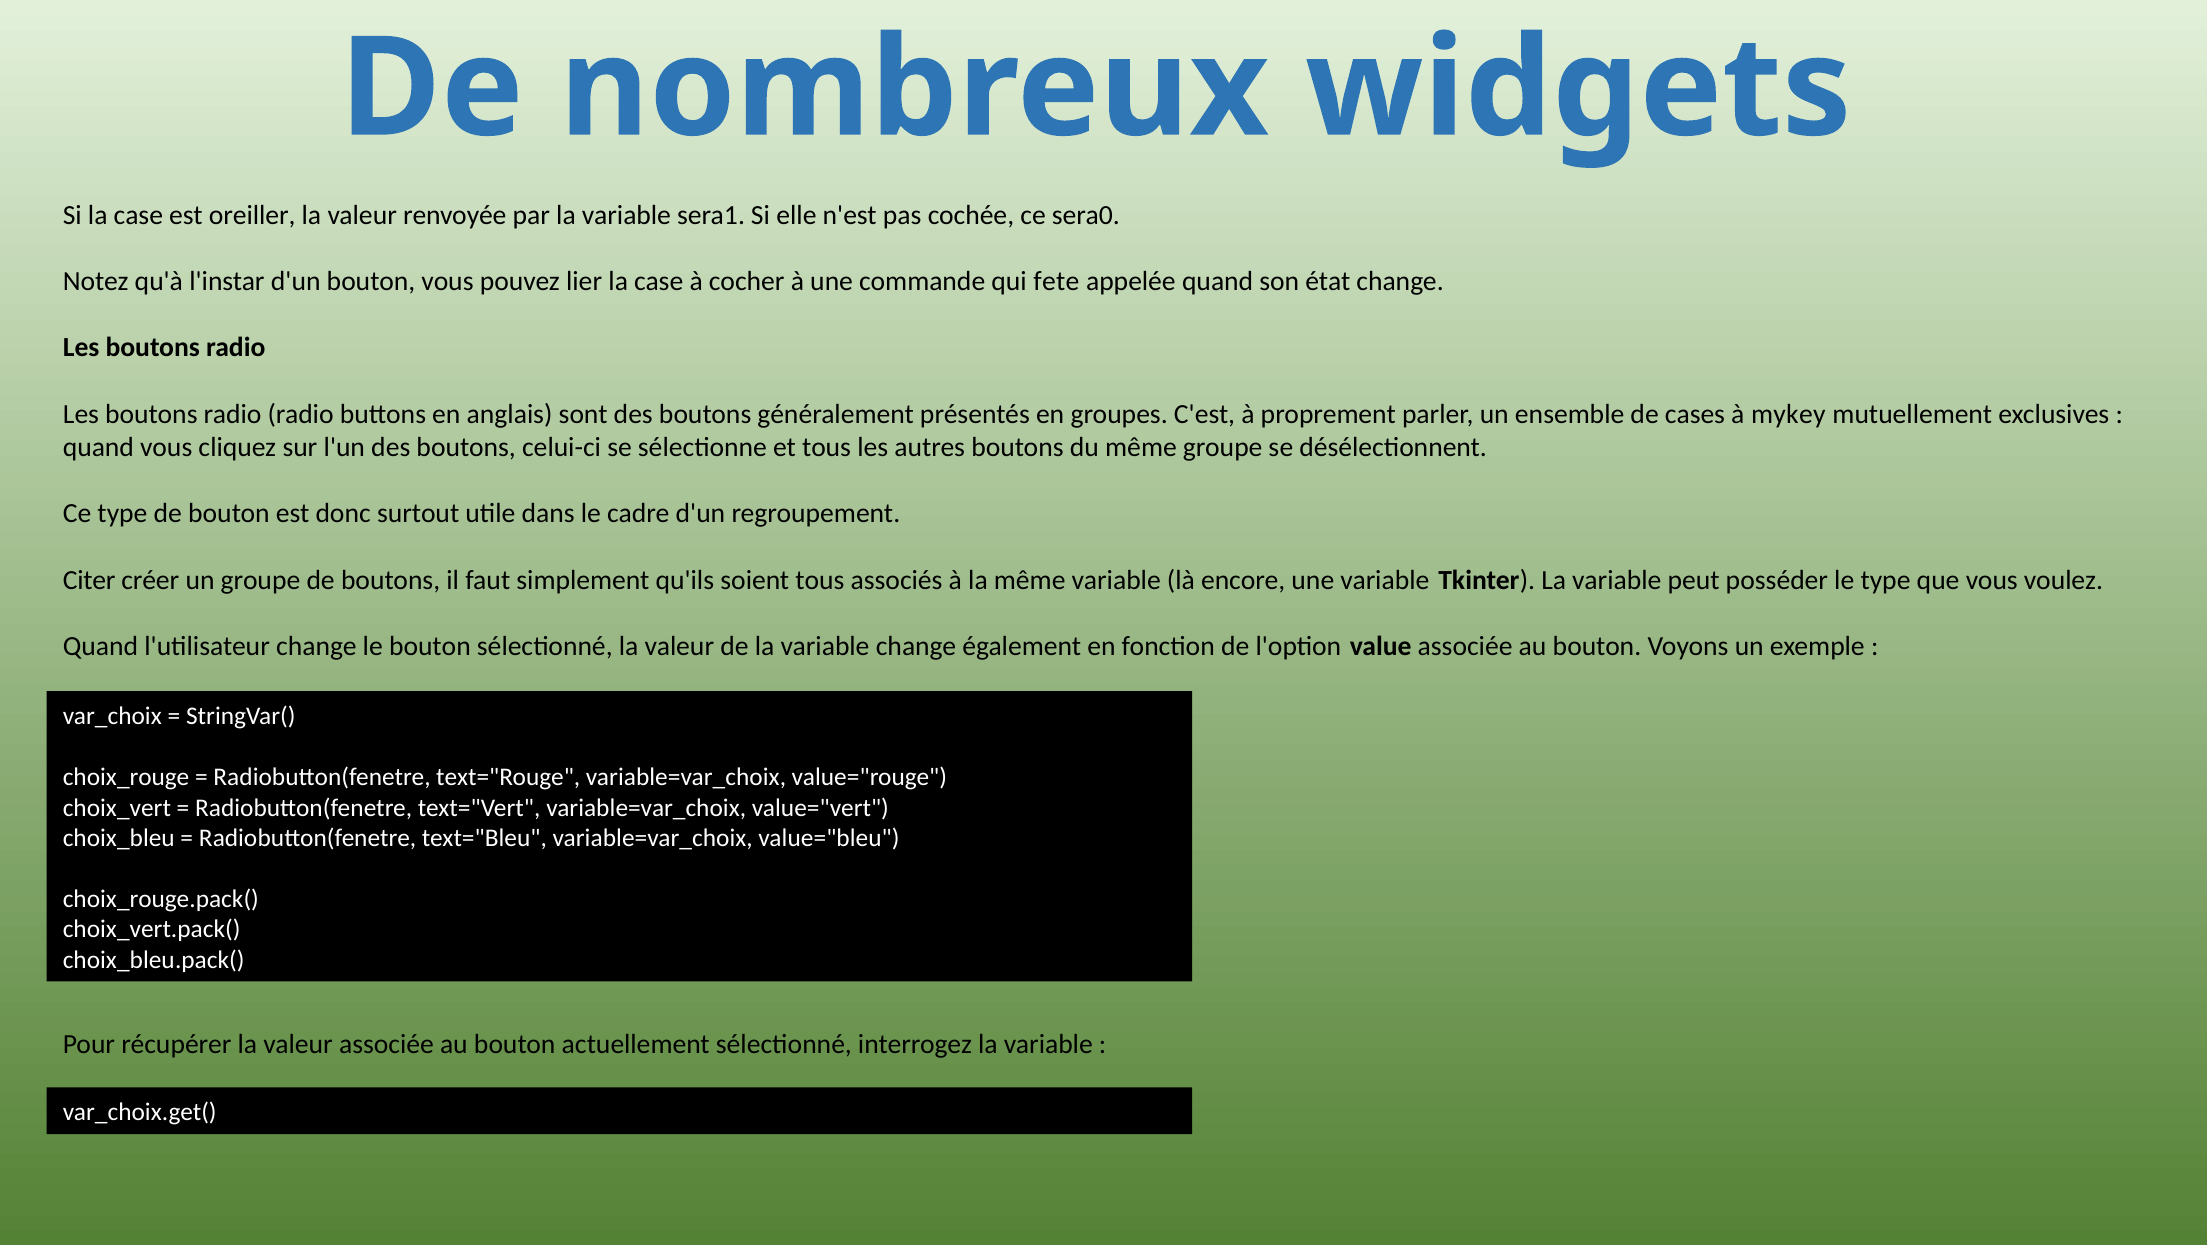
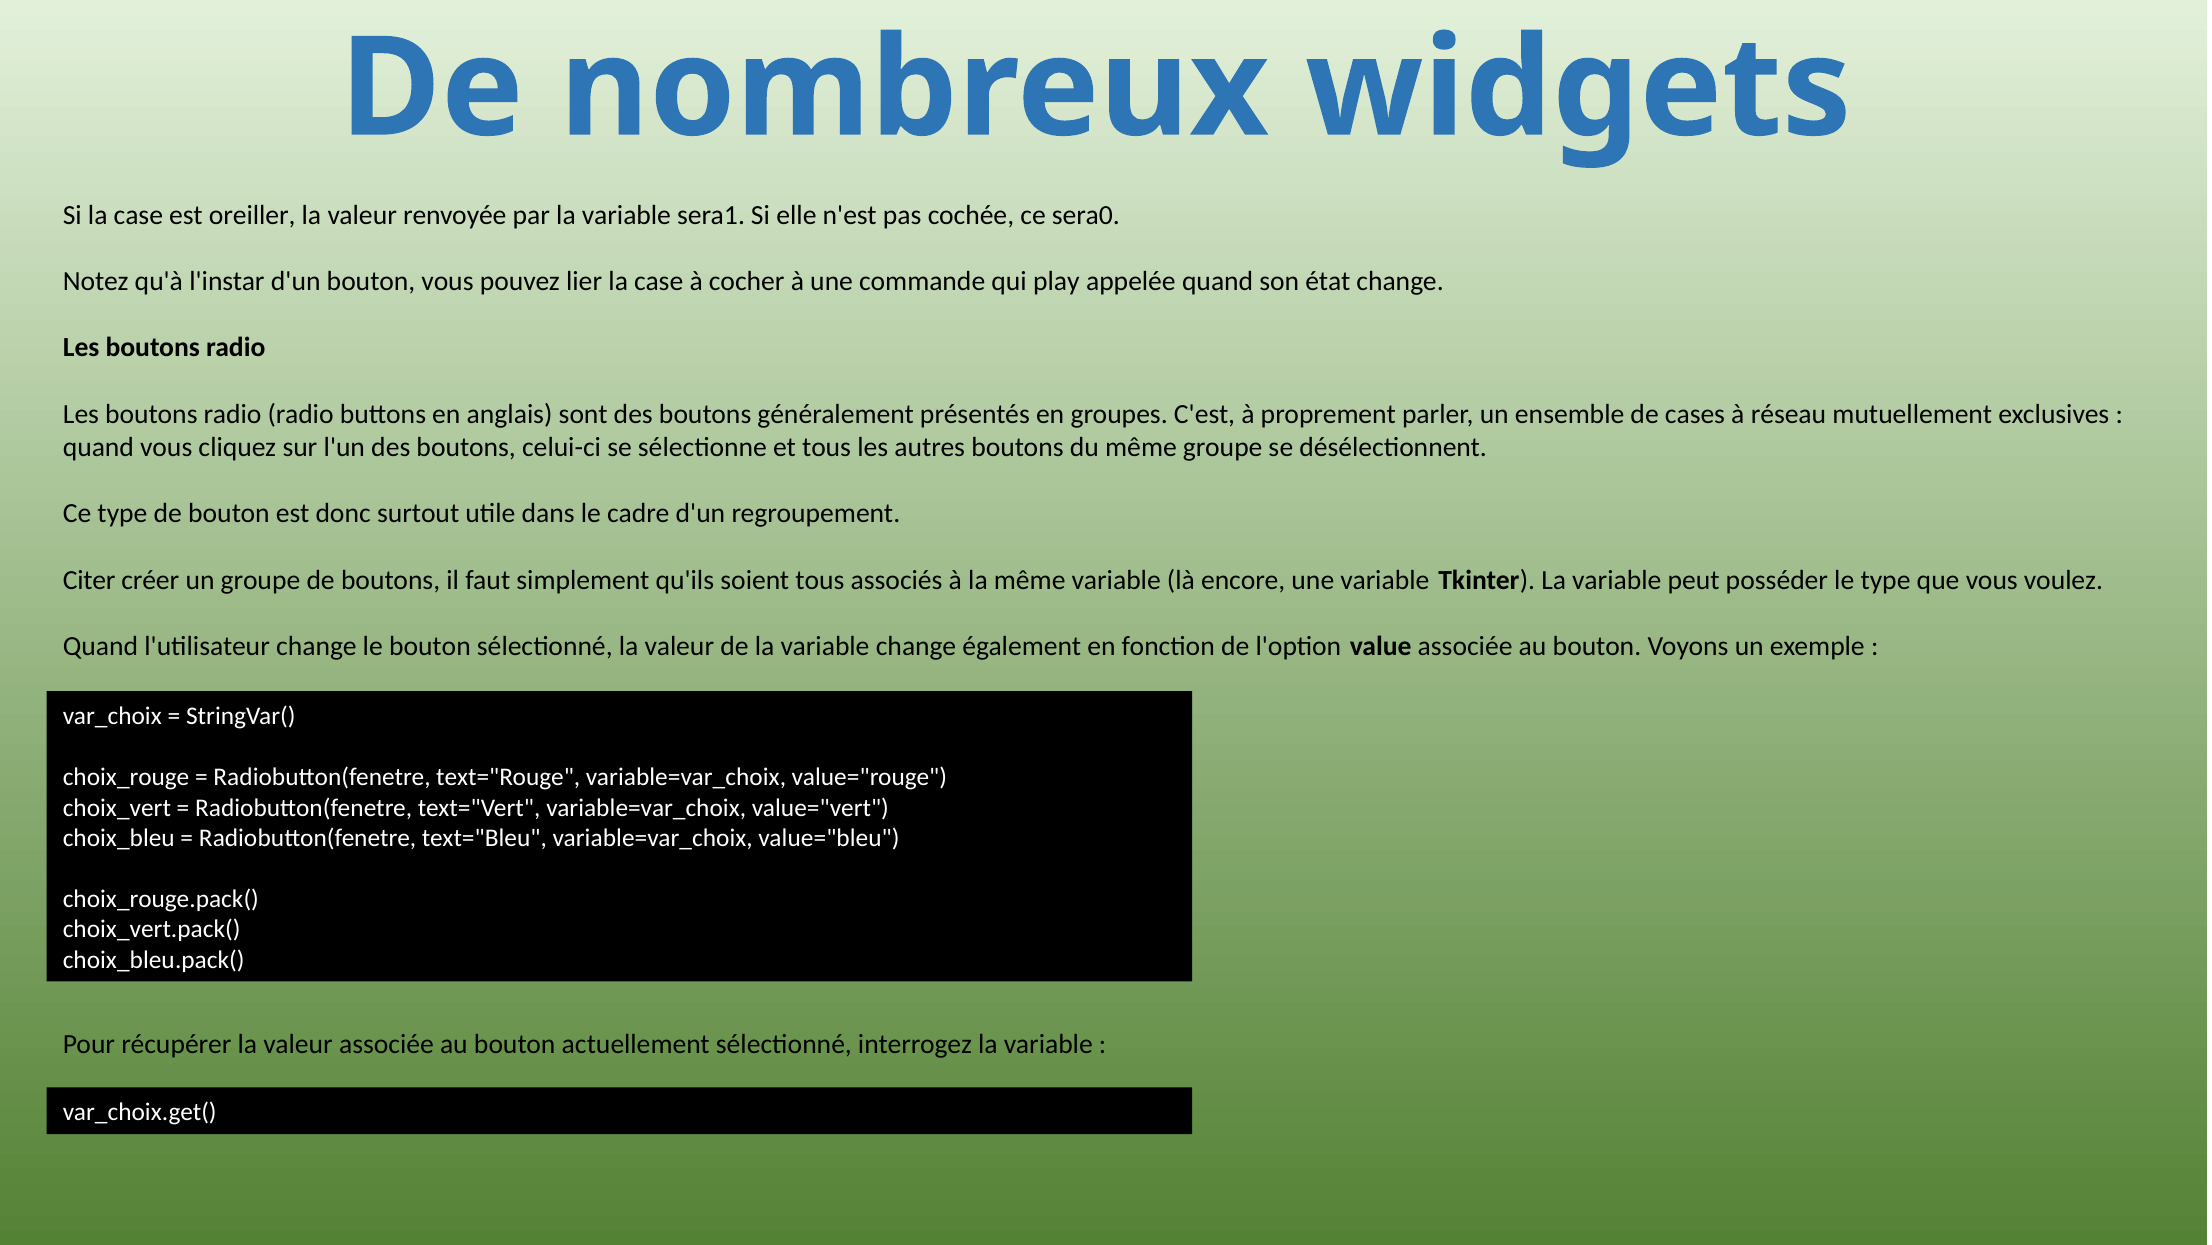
fete: fete -> play
mykey: mykey -> réseau
